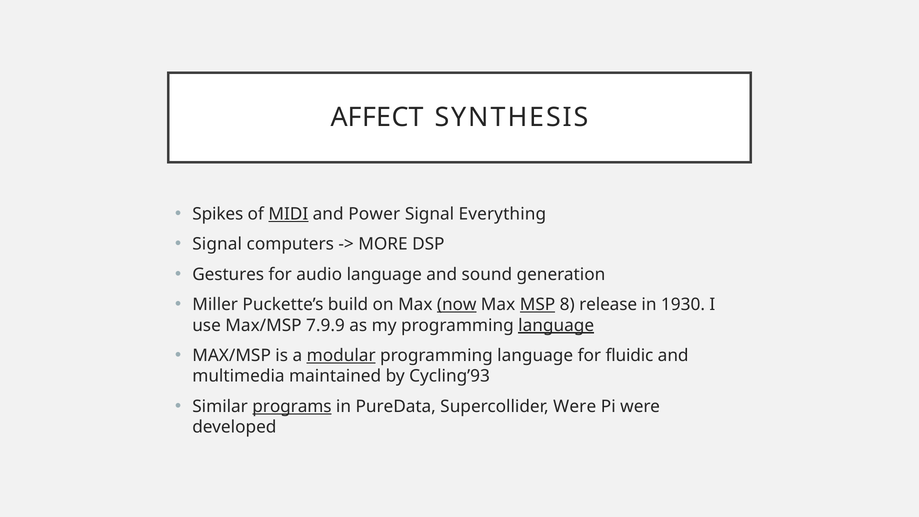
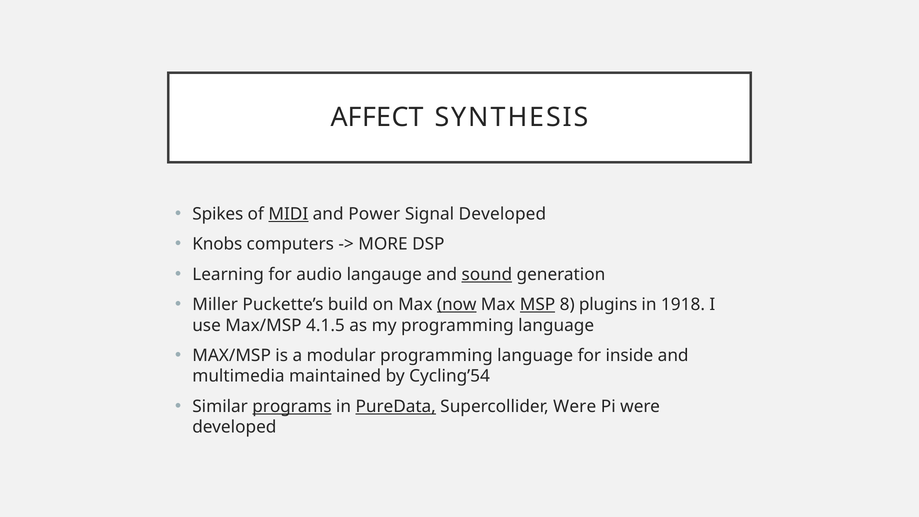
Signal Everything: Everything -> Developed
Signal at (217, 244): Signal -> Knobs
Gestures: Gestures -> Learning
audio language: language -> langauge
sound underline: none -> present
release: release -> plugins
1930: 1930 -> 1918
7.9.9: 7.9.9 -> 4.1.5
language at (556, 325) underline: present -> none
modular underline: present -> none
fluidic: fluidic -> inside
Cycling’93: Cycling’93 -> Cycling’54
PureData underline: none -> present
